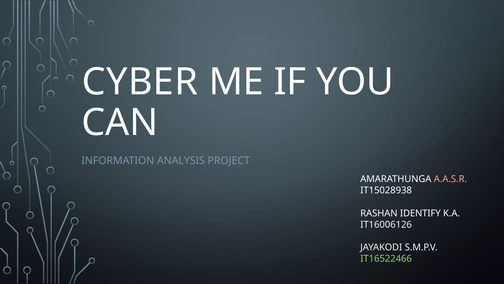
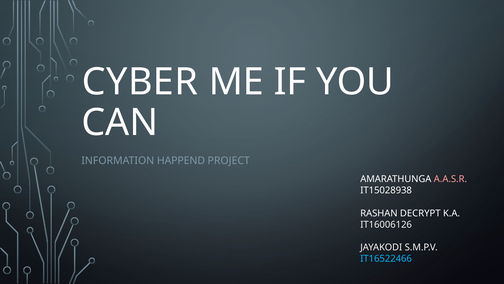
ANALYSIS: ANALYSIS -> HAPPEND
IDENTIFY: IDENTIFY -> DECRYPT
IT16522466 colour: light green -> light blue
